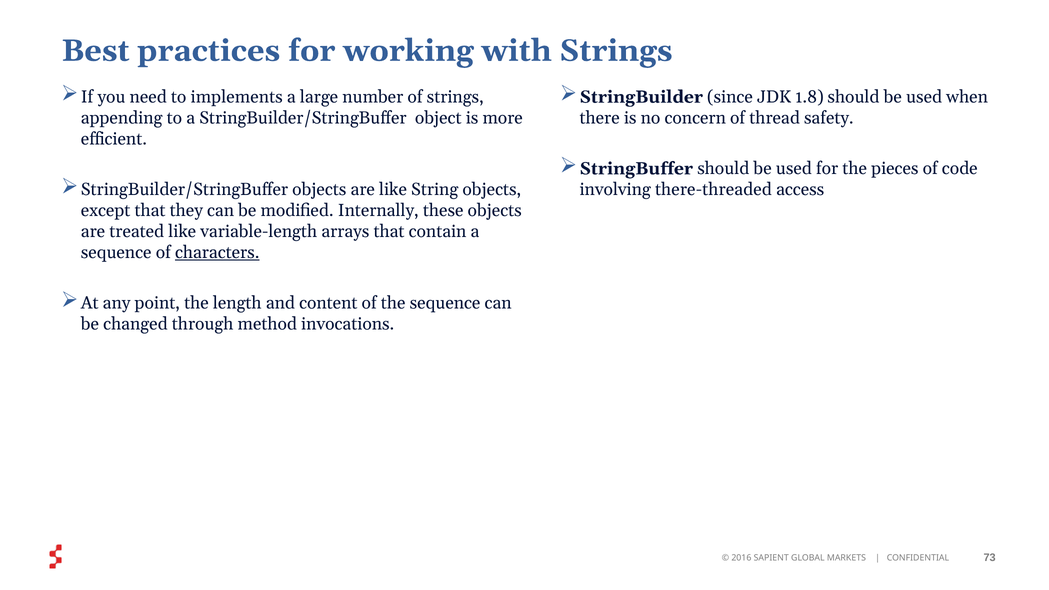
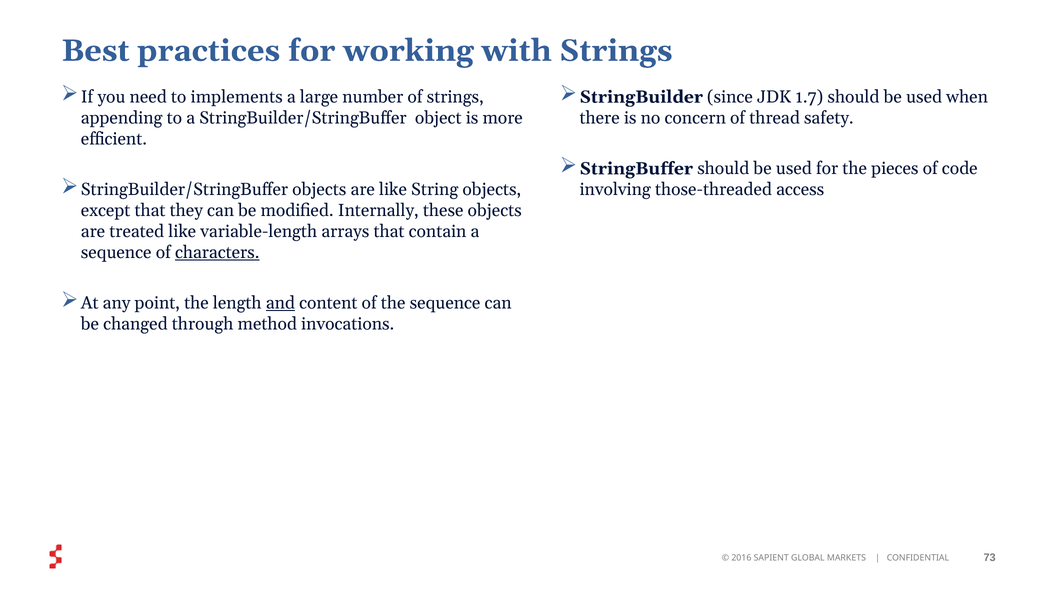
1.8: 1.8 -> 1.7
there-threaded: there-threaded -> those-threaded
and underline: none -> present
